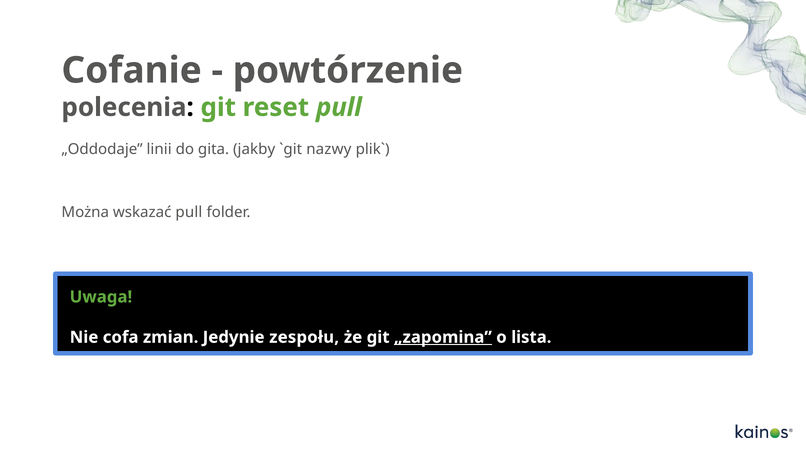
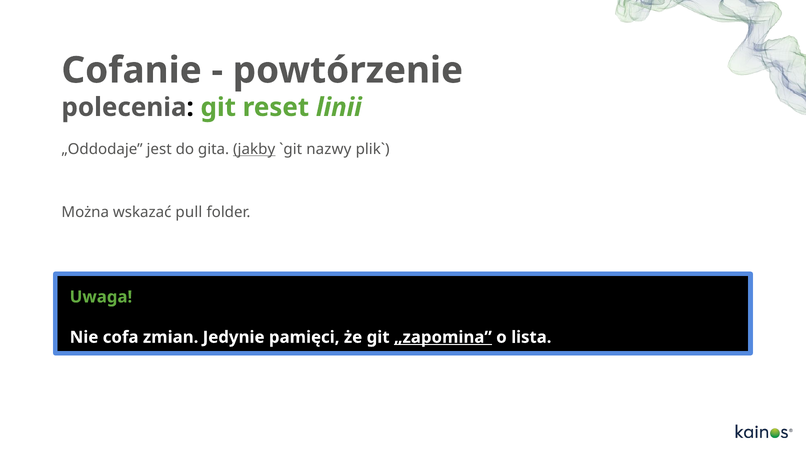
reset pull: pull -> linii
linii: linii -> jest
jakby underline: none -> present
zespołu: zespołu -> pamięci
